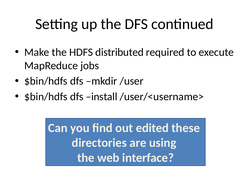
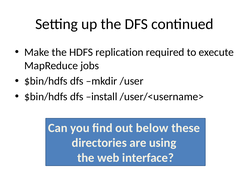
distributed: distributed -> replication
edited: edited -> below
